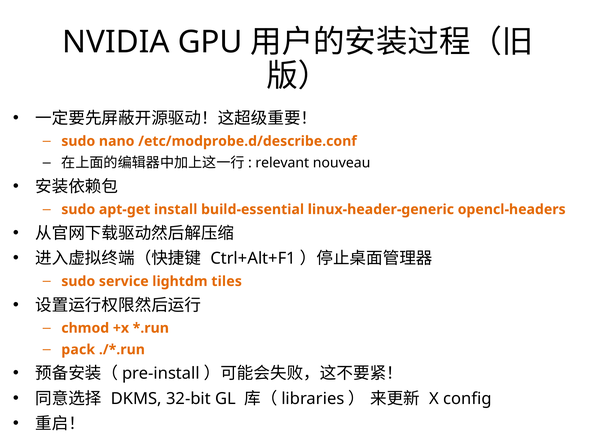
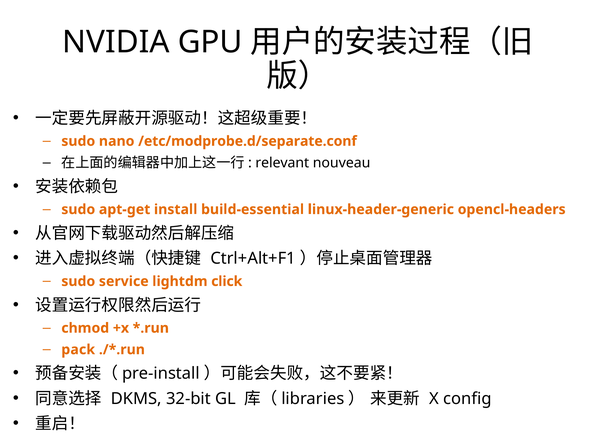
/etc/modprobe.d/describe.conf: /etc/modprobe.d/describe.conf -> /etc/modprobe.d/separate.conf
tiles: tiles -> click
